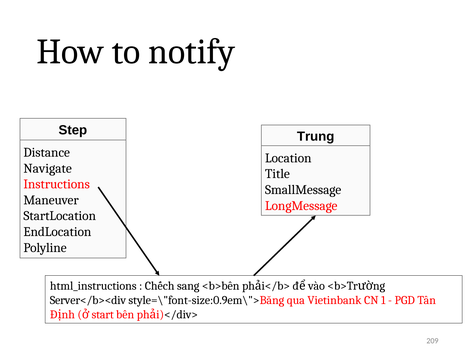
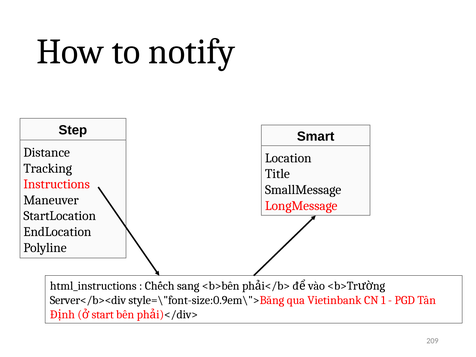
Trung: Trung -> Smart
Navigate: Navigate -> Tracking
